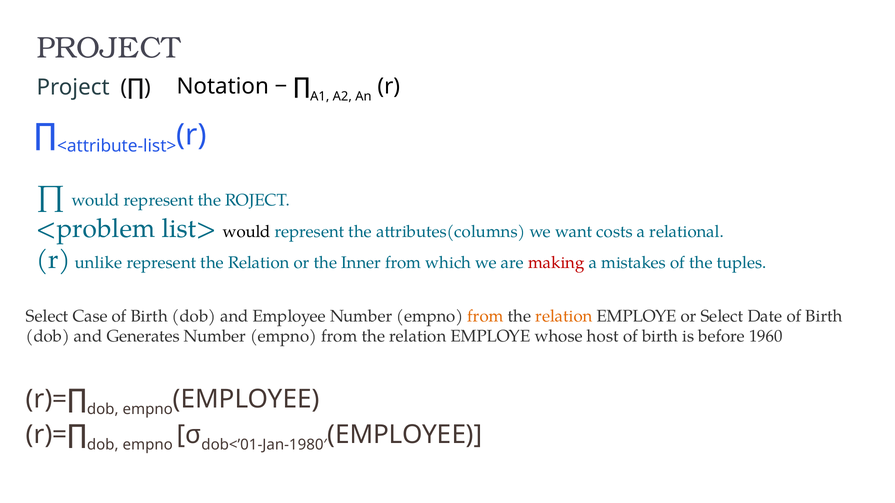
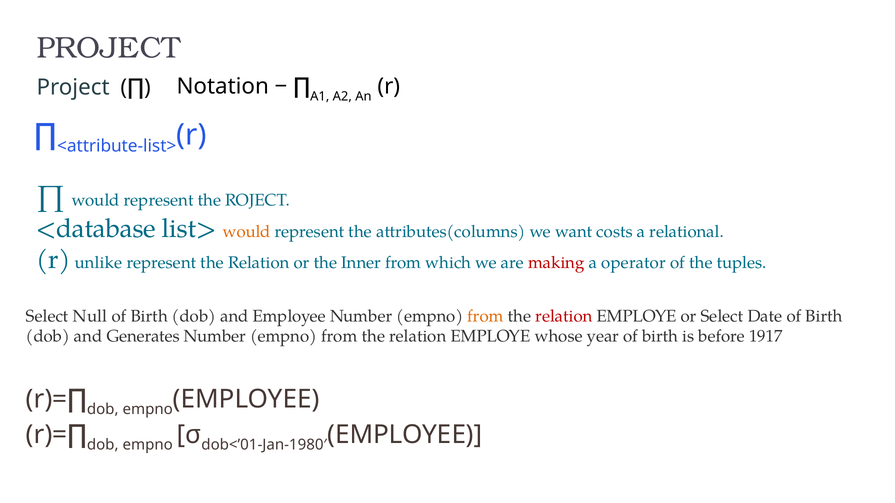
<problem: <problem -> <database
would at (247, 232) colour: black -> orange
mistakes: mistakes -> operator
Case: Case -> Null
relation at (564, 317) colour: orange -> red
host: host -> year
1960: 1960 -> 1917
